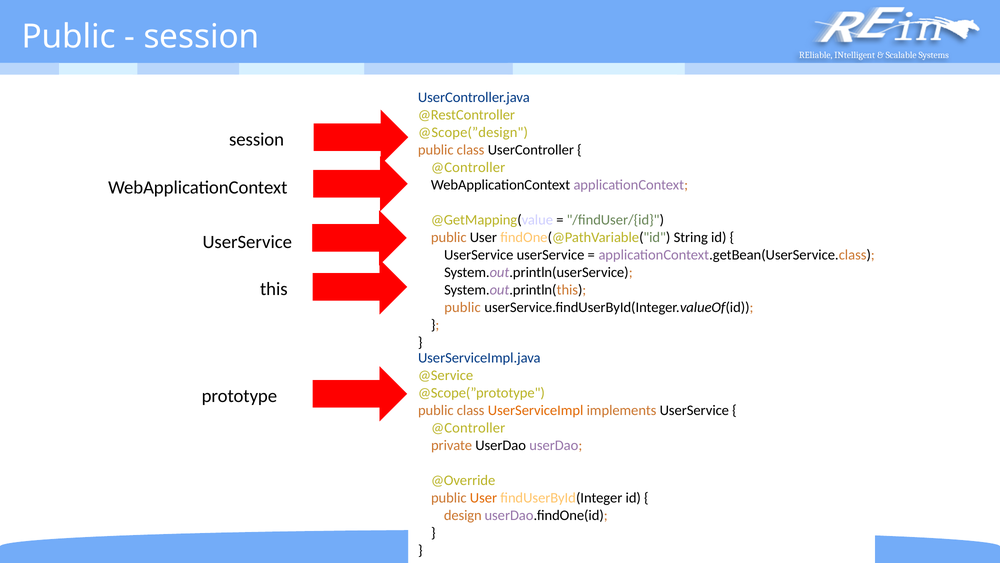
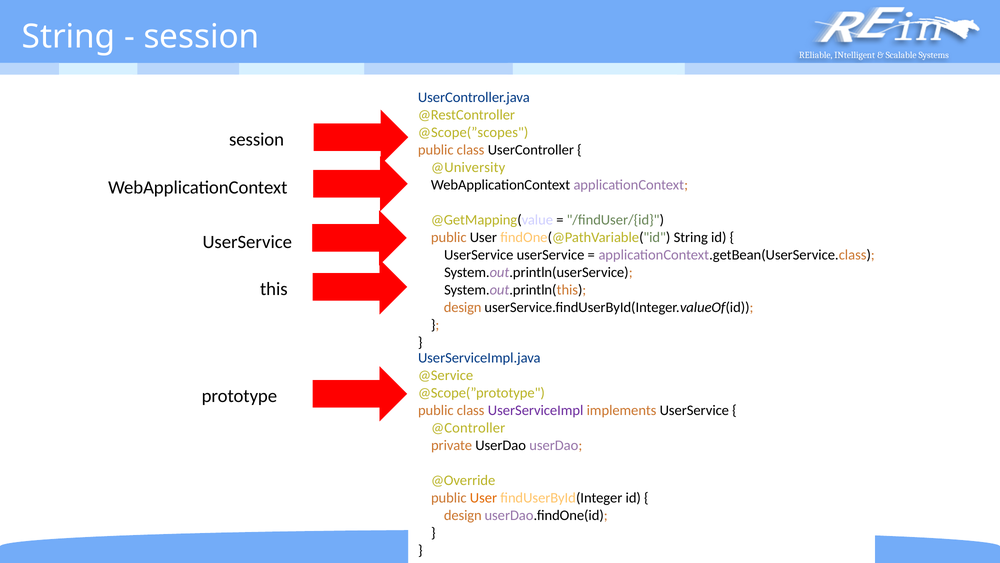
Public at (69, 37): Public -> String
@Scope(”design: @Scope(”design -> @Scope(”scopes
@Controller at (468, 168): @Controller -> @University
public at (463, 307): public -> design
UserServiceImpl colour: orange -> purple
